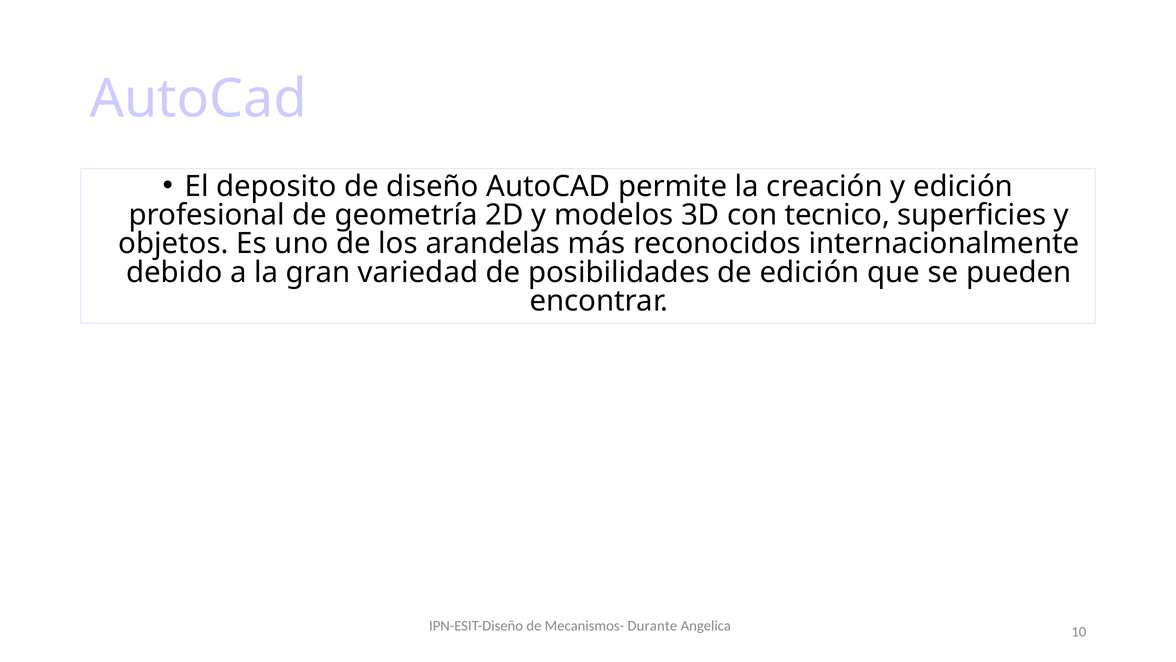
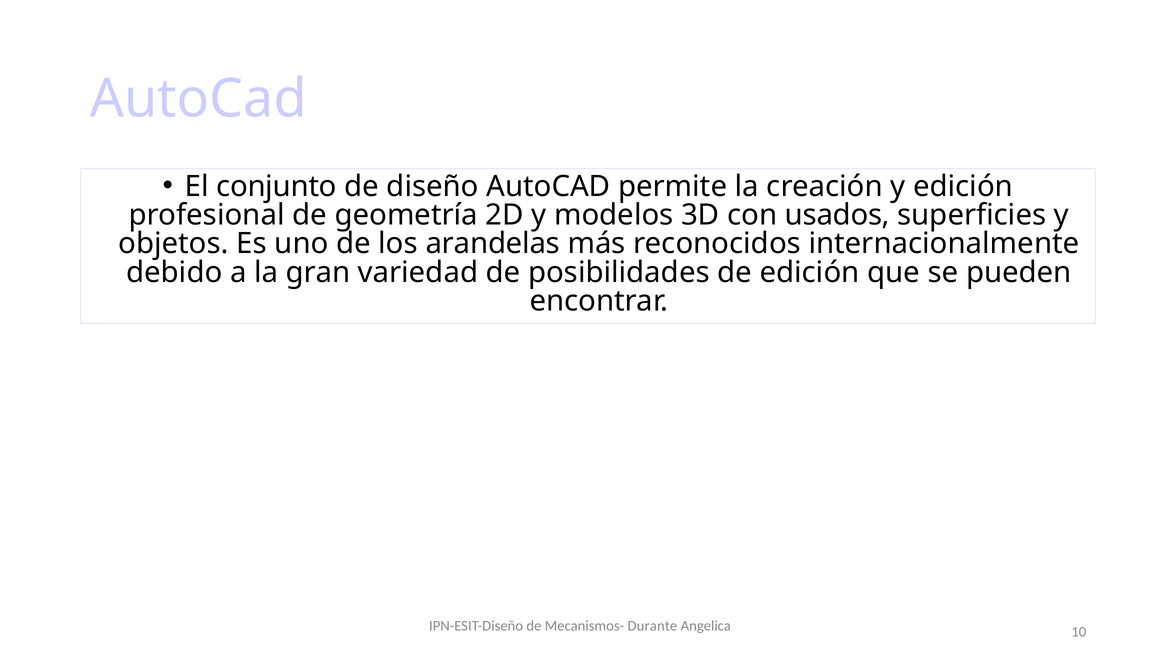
deposito: deposito -> conjunto
tecnico: tecnico -> usados
